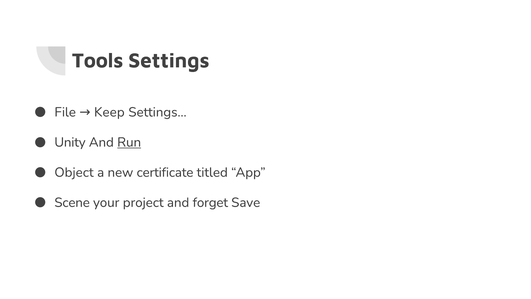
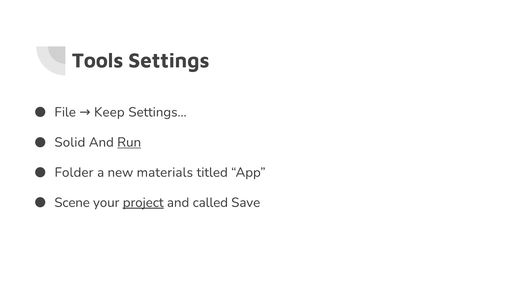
Unity: Unity -> Solid
Object: Object -> Folder
certificate: certificate -> materials
project underline: none -> present
forget: forget -> called
